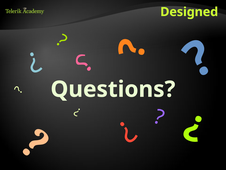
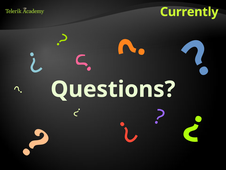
Designed: Designed -> Currently
